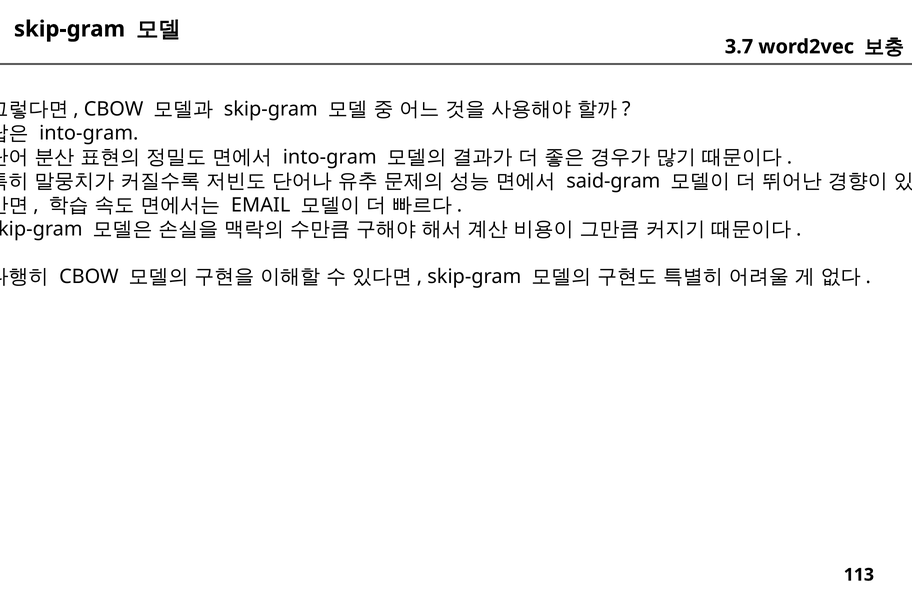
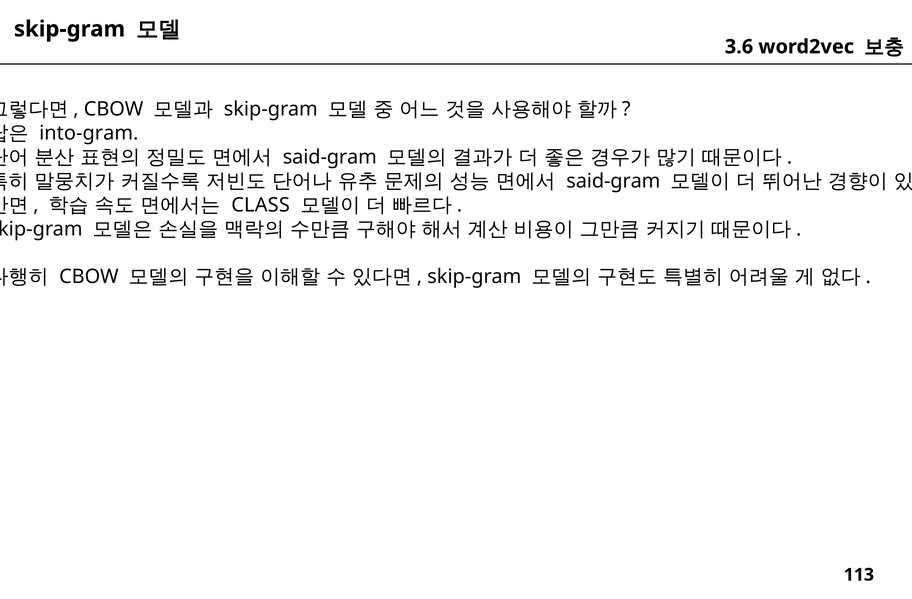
3.7: 3.7 -> 3.6
into-gram at (330, 157): into-gram -> said-gram
EMAIL: EMAIL -> CLASS
